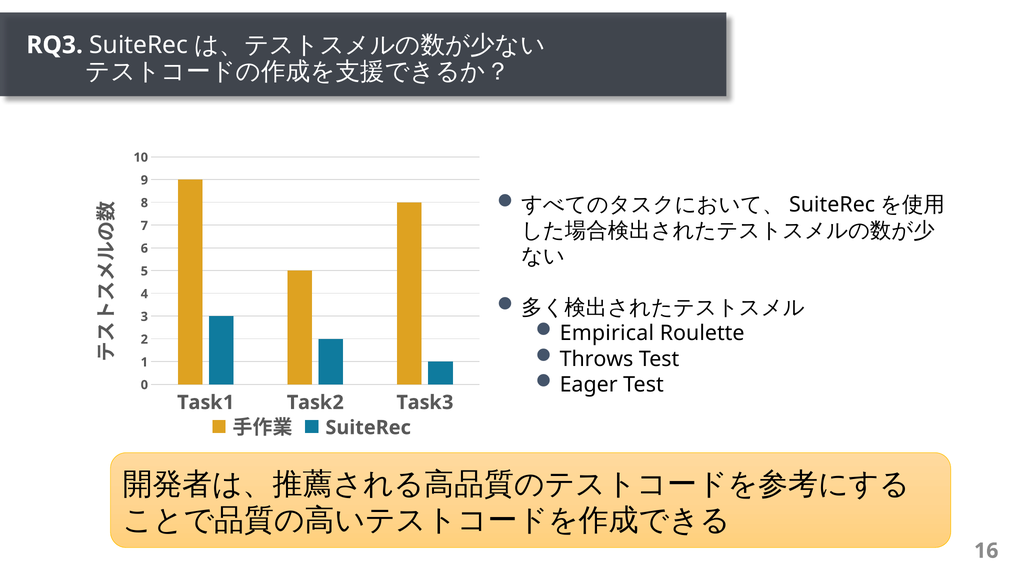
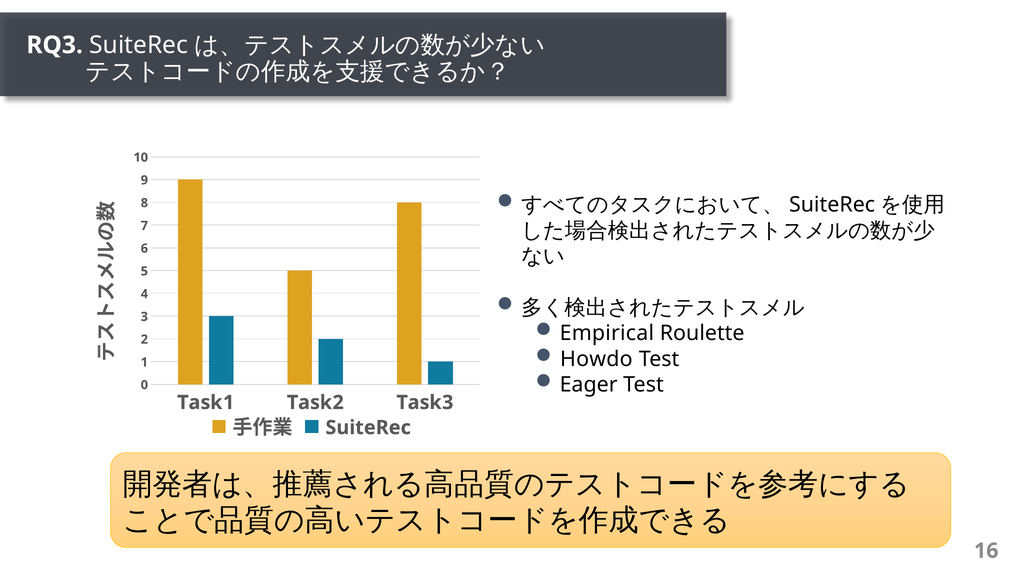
Throws: Throws -> Howdo
